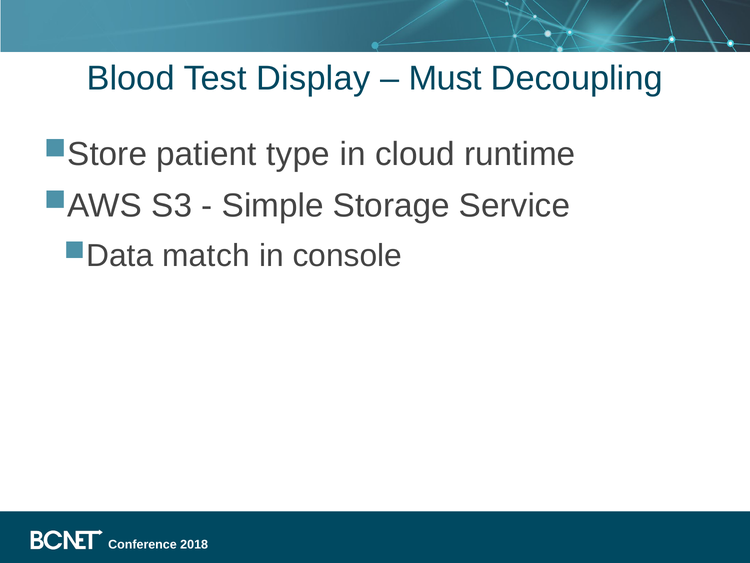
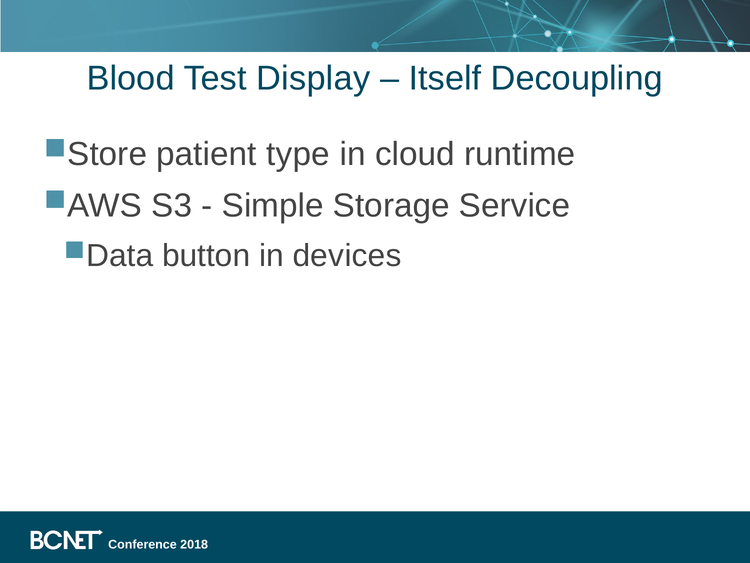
Must: Must -> Itself
match: match -> button
console: console -> devices
